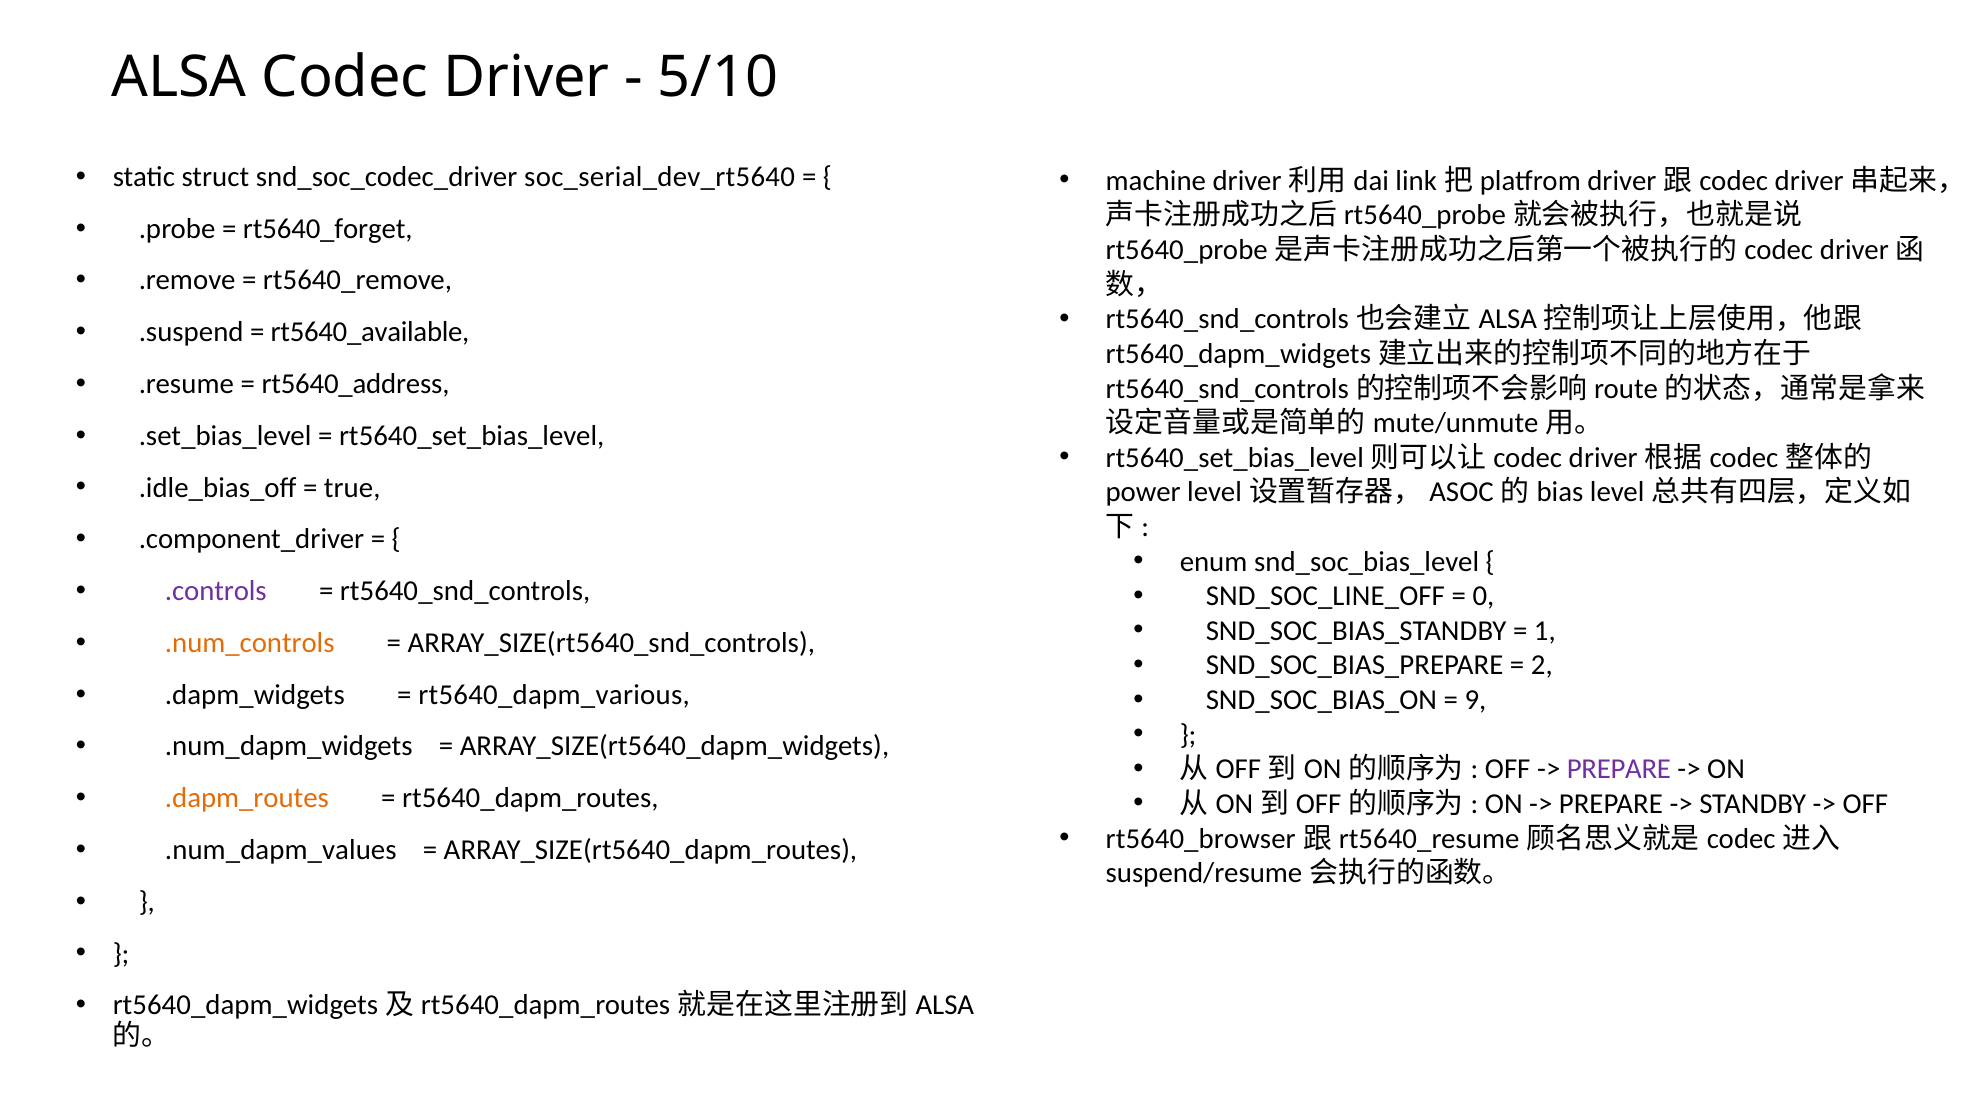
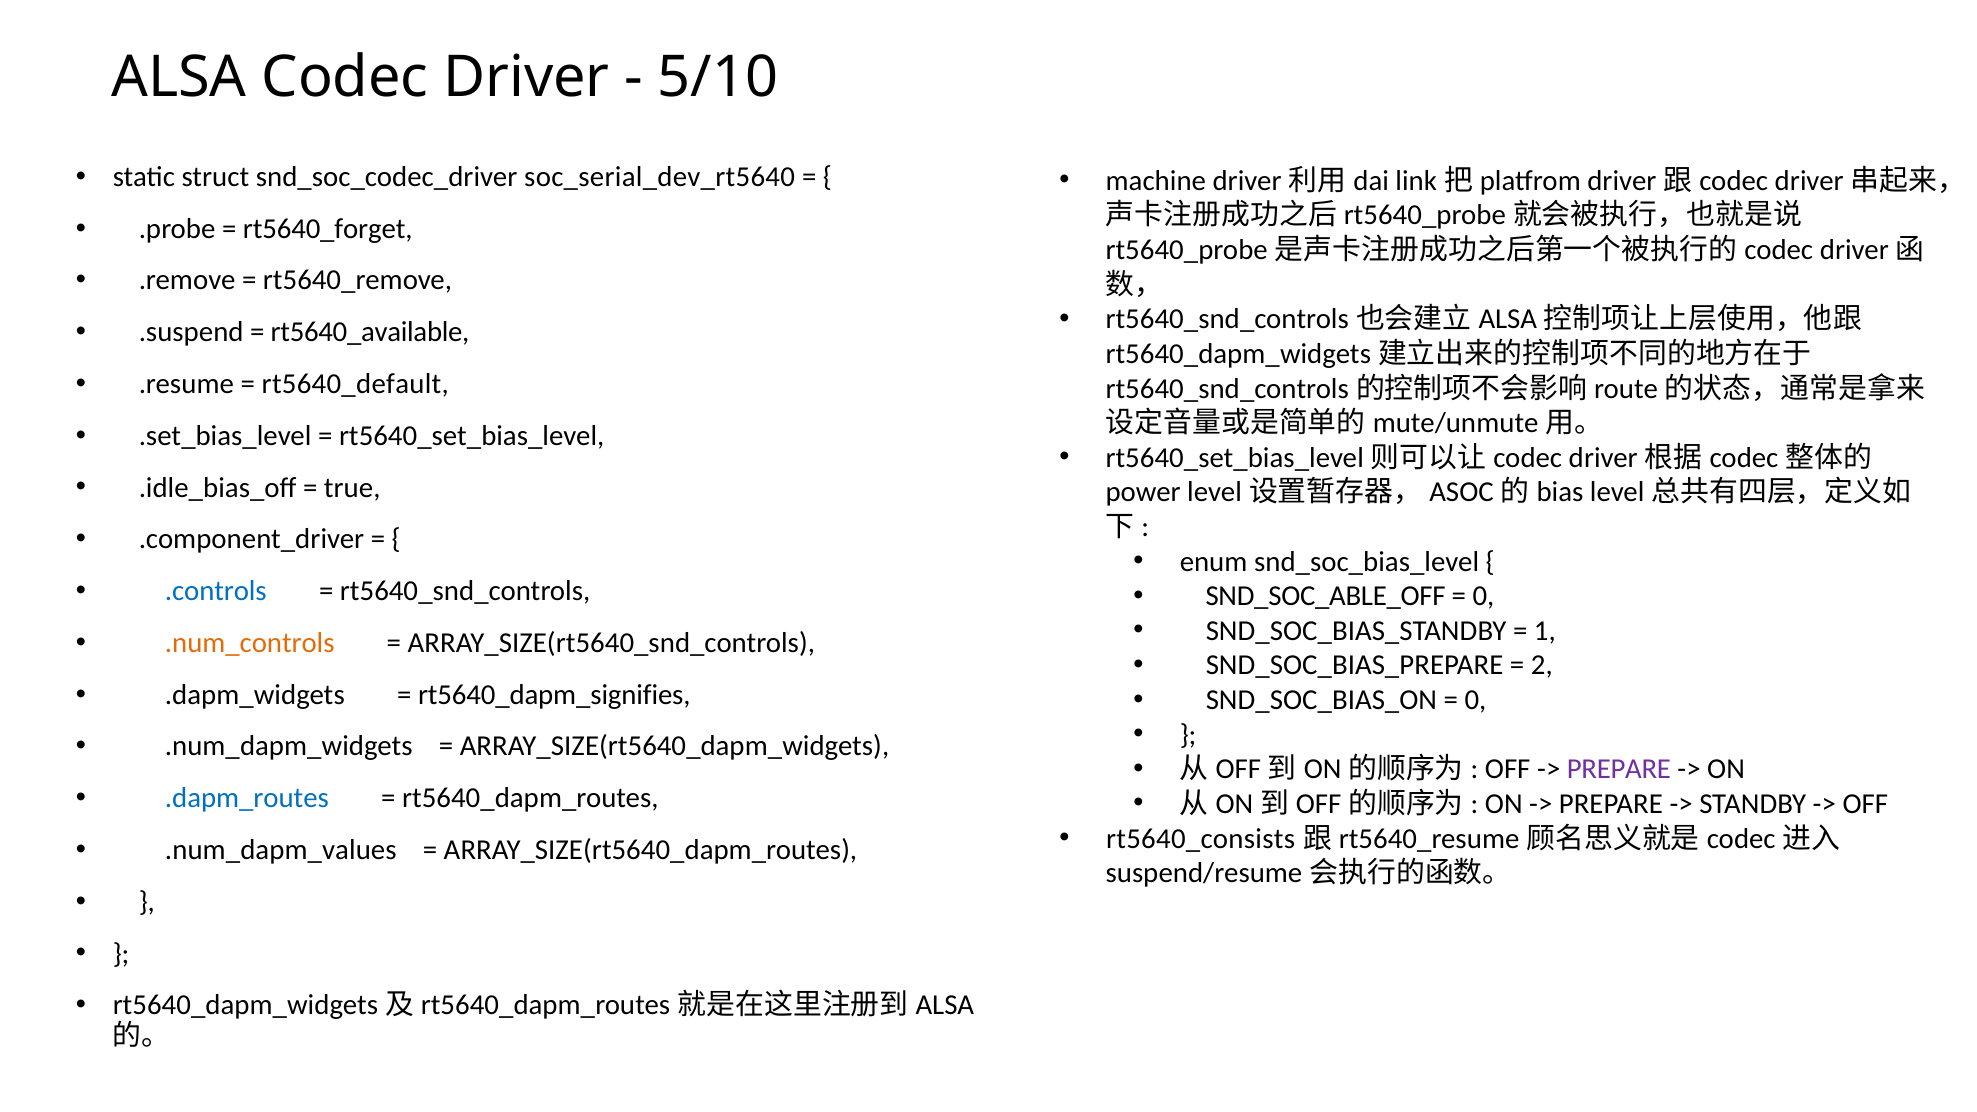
rt5640_address: rt5640_address -> rt5640_default
.controls colour: purple -> blue
SND_SOC_LINE_OFF: SND_SOC_LINE_OFF -> SND_SOC_ABLE_OFF
rt5640_dapm_various: rt5640_dapm_various -> rt5640_dapm_signifies
9 at (1476, 700): 9 -> 0
.dapm_routes colour: orange -> blue
rt5640_browser: rt5640_browser -> rt5640_consists
